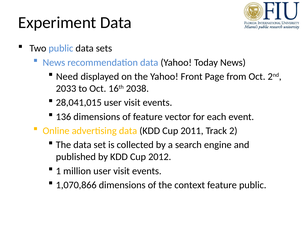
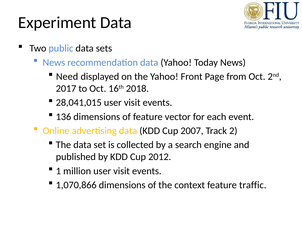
2033: 2033 -> 2017
2038: 2038 -> 2018
2011: 2011 -> 2007
feature public: public -> traffic
